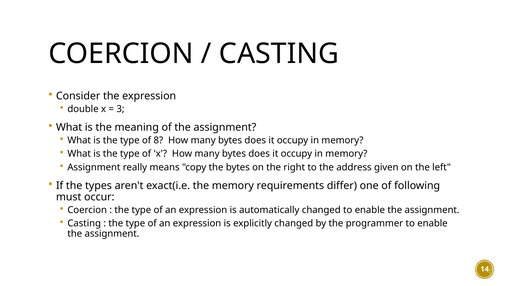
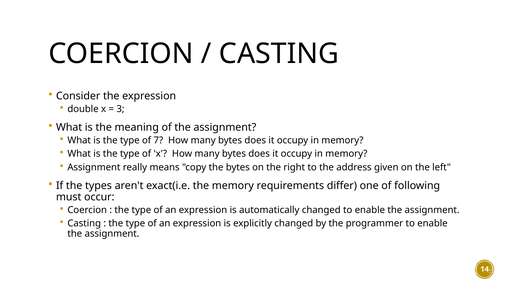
8: 8 -> 7
